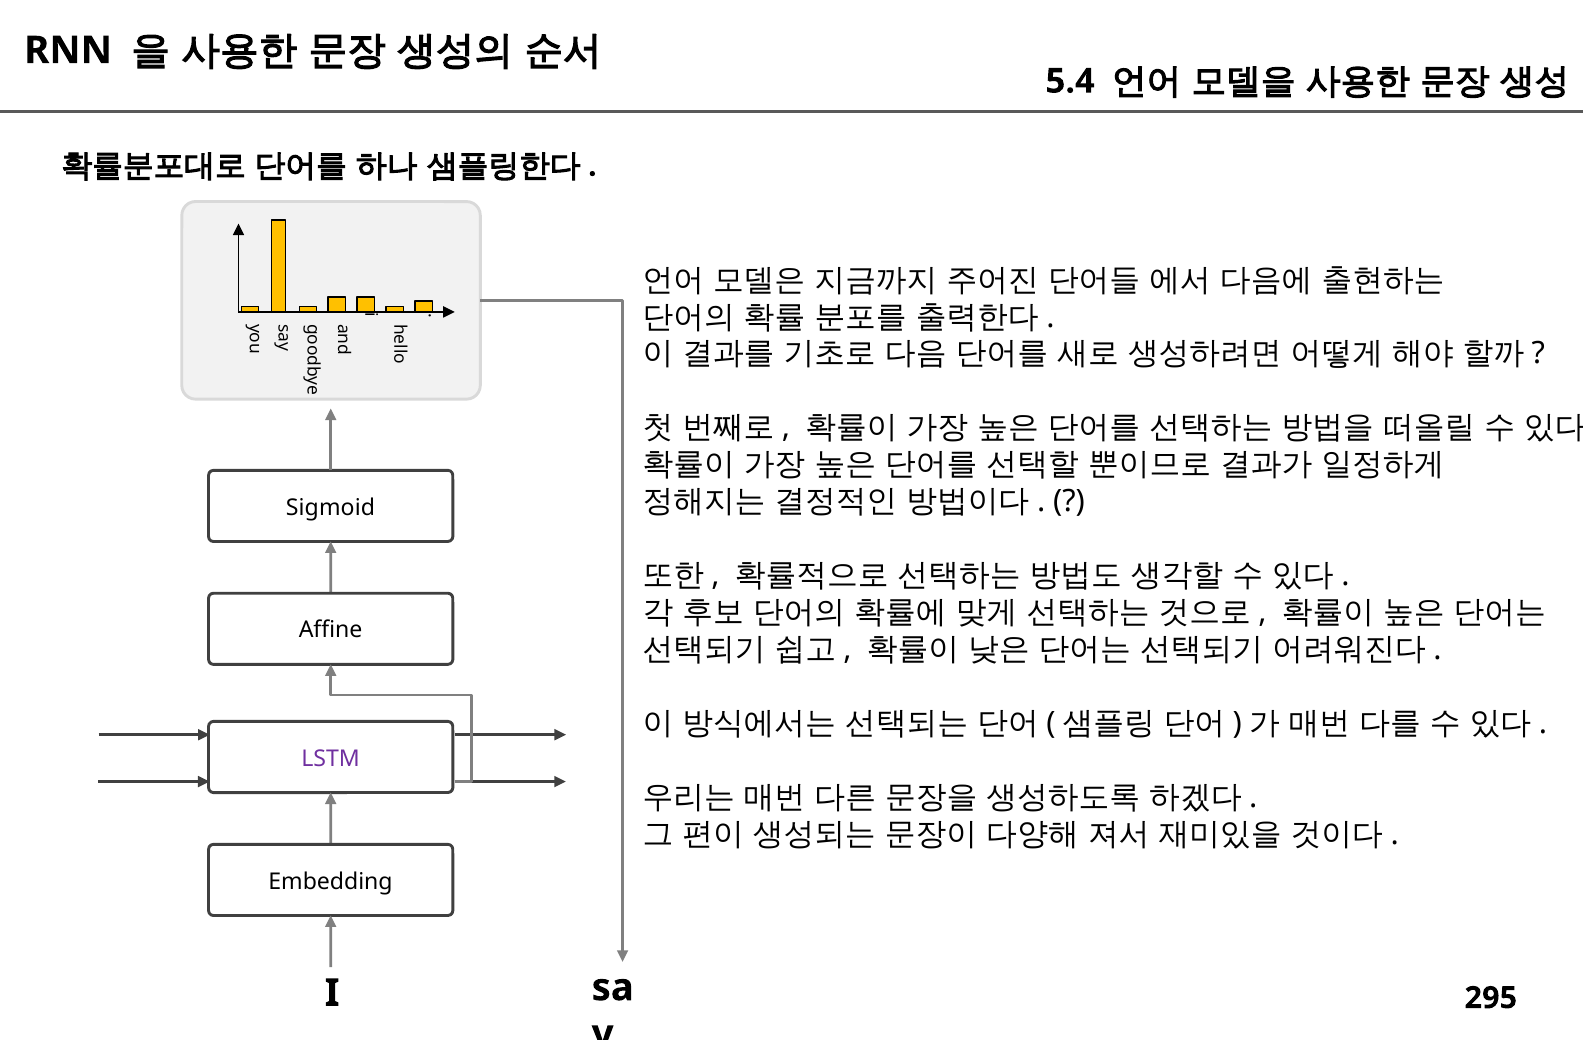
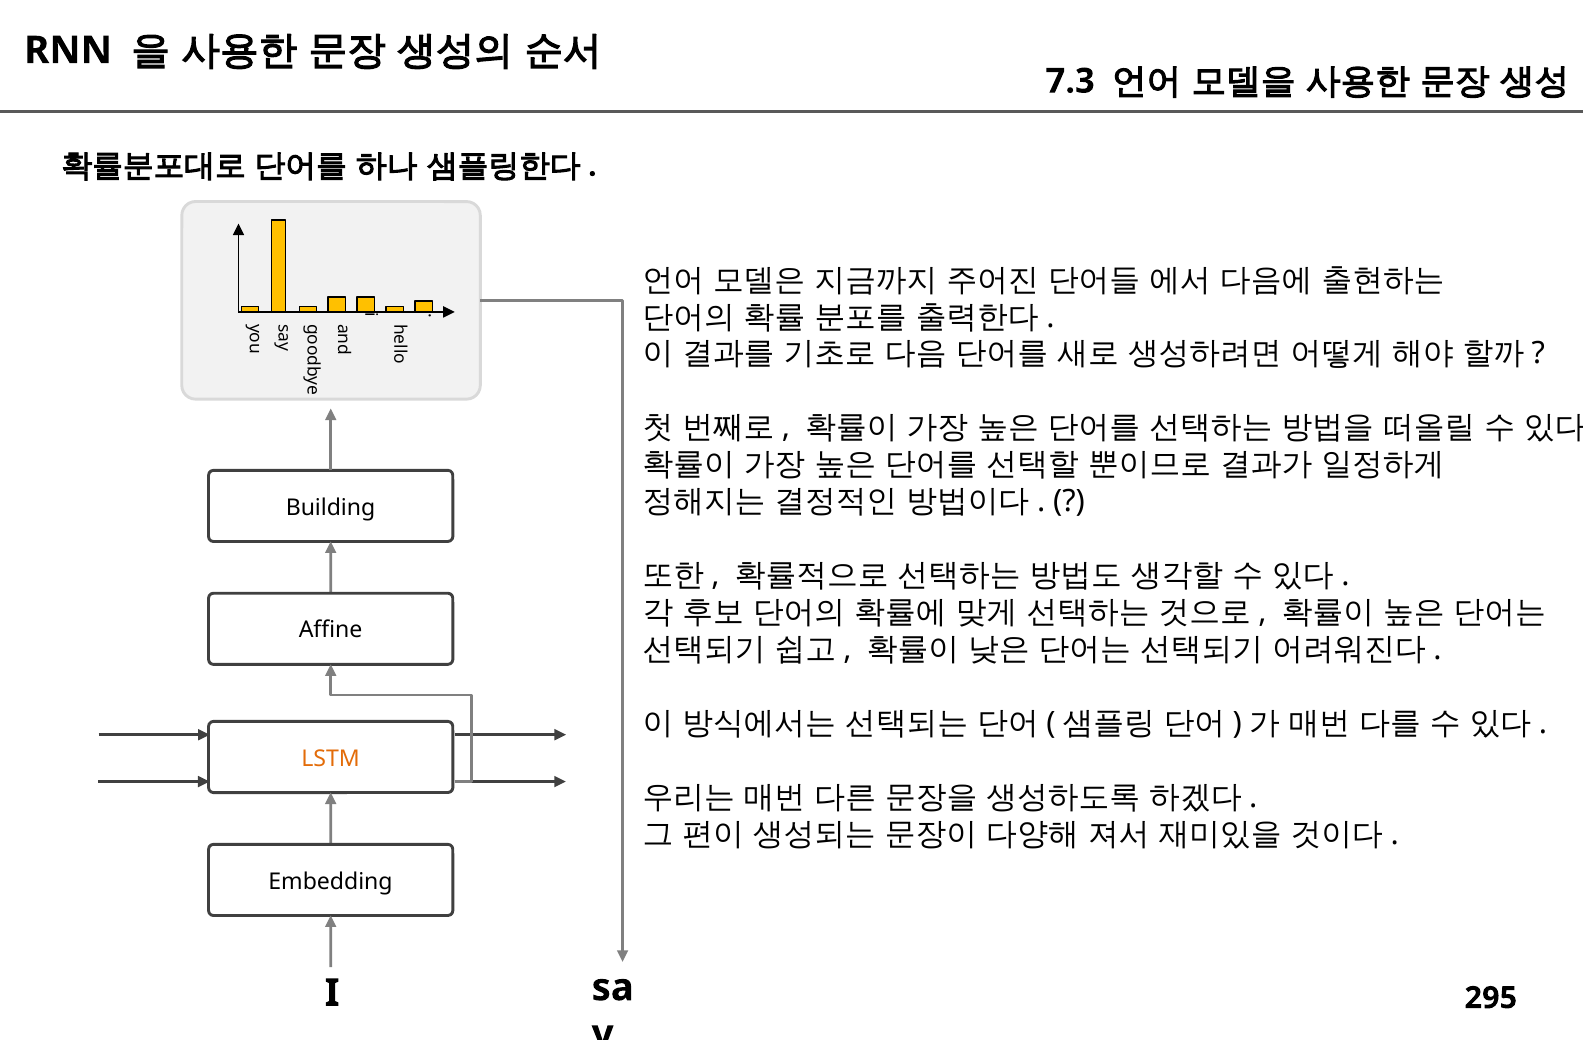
5.4: 5.4 -> 7.3
Sigmoid: Sigmoid -> Building
LSTM colour: purple -> orange
